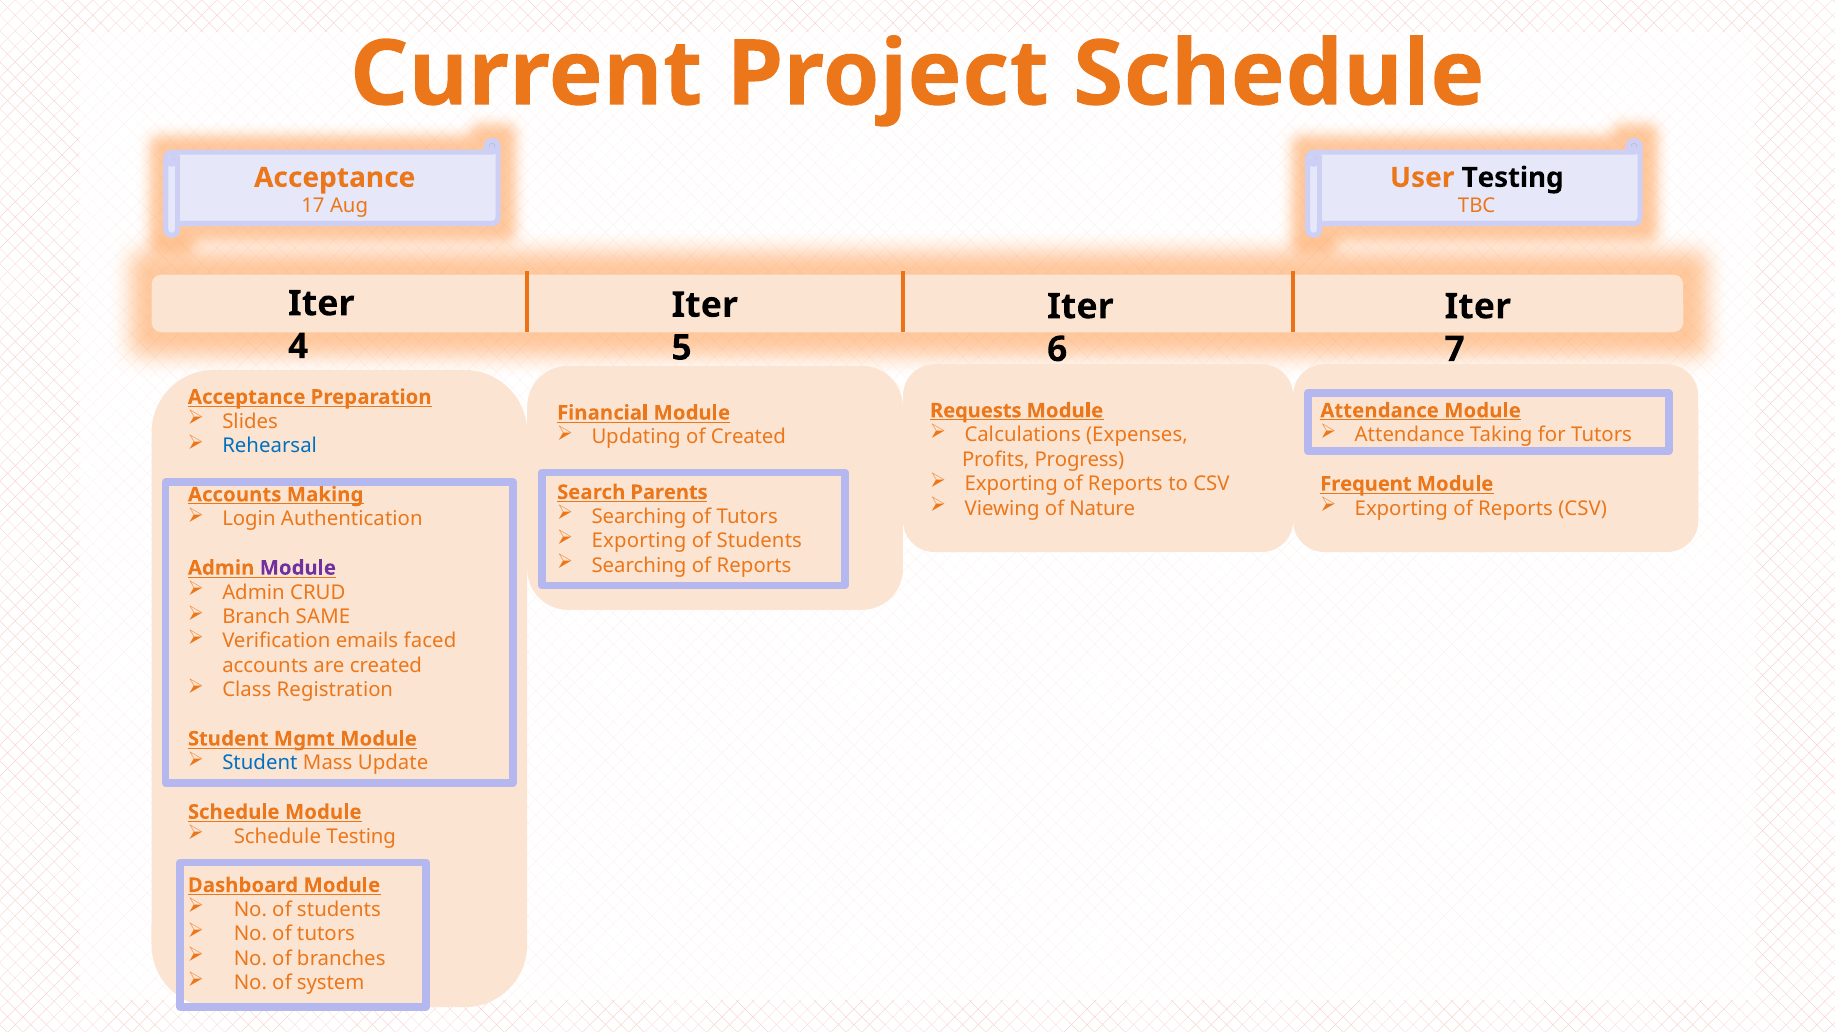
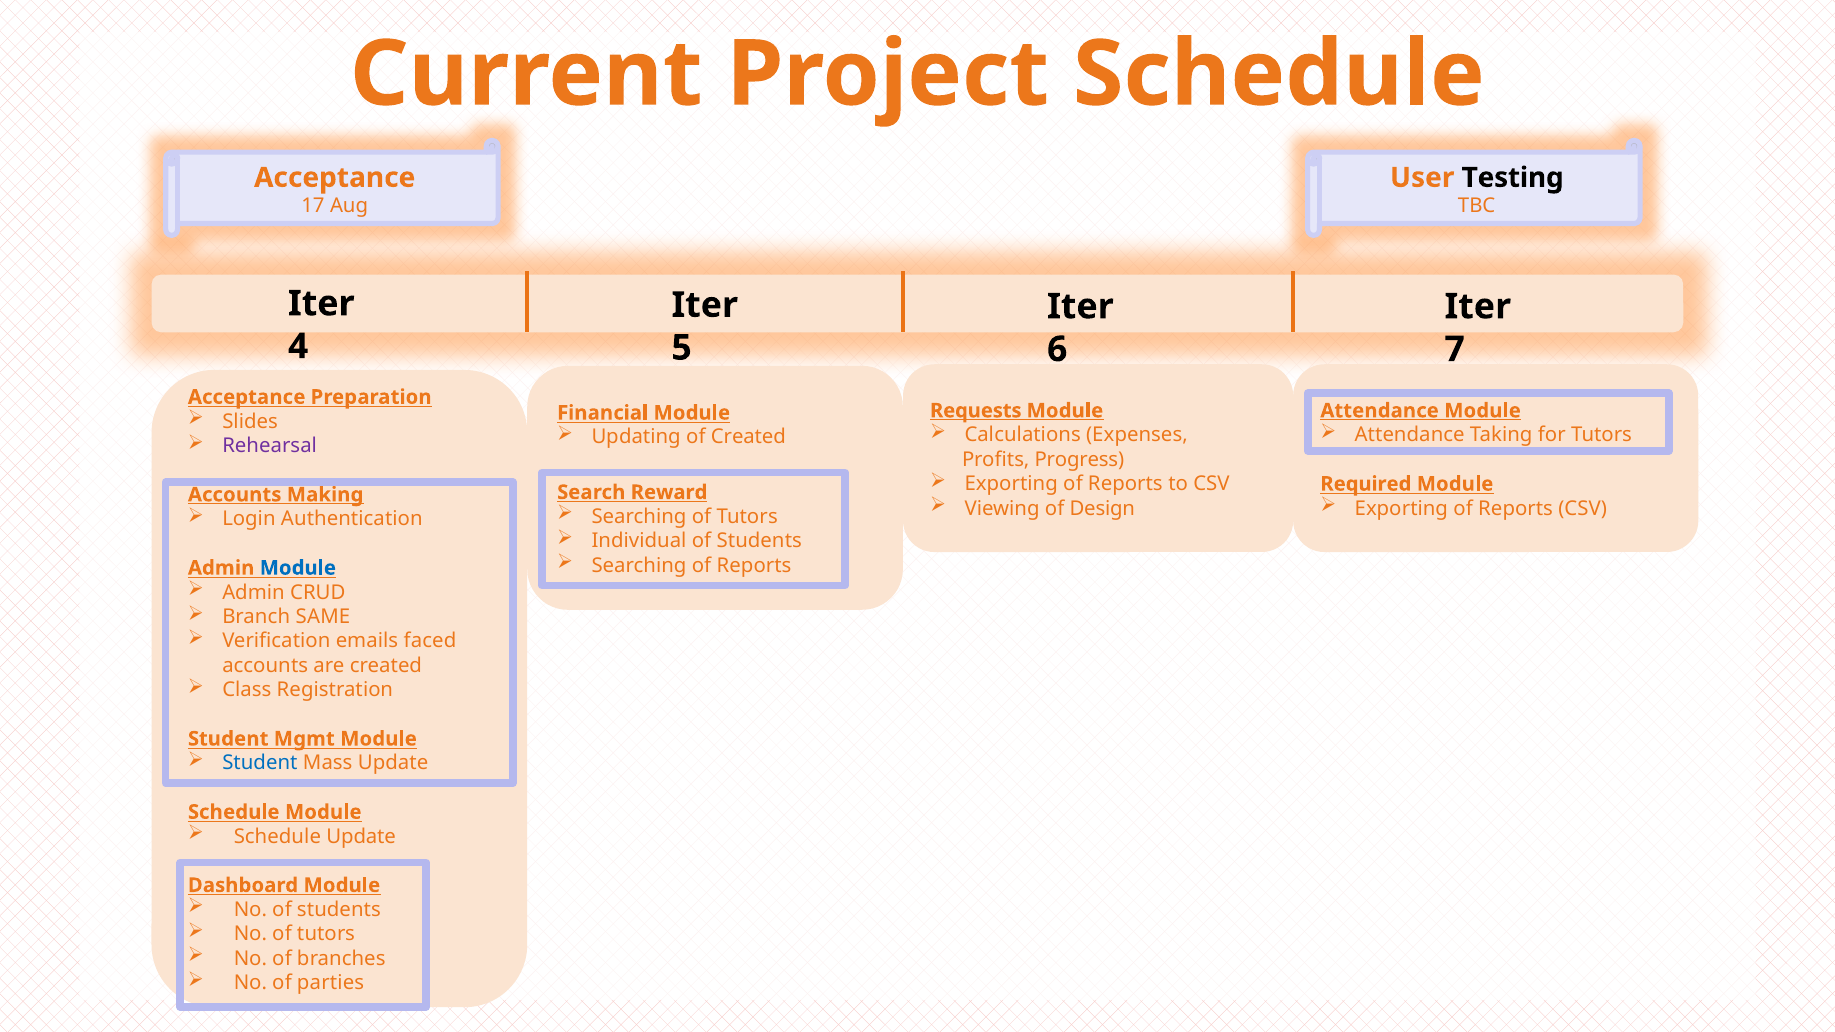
Rehearsal colour: blue -> purple
Frequent: Frequent -> Required
Parents: Parents -> Reward
Nature: Nature -> Design
Exporting at (639, 541): Exporting -> Individual
Module at (298, 568) colour: purple -> blue
Schedule Testing: Testing -> Update
system: system -> parties
